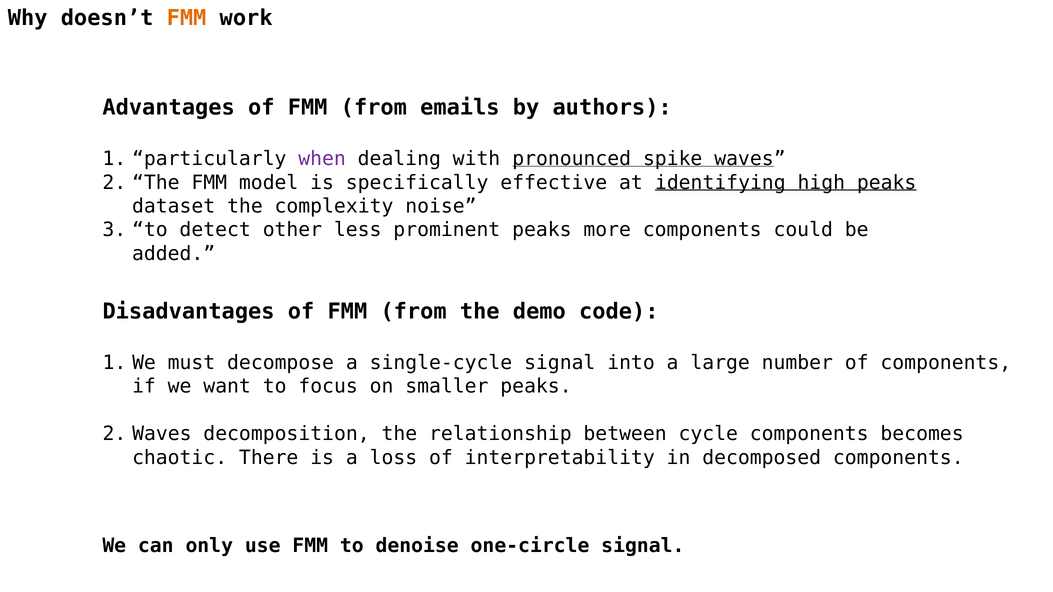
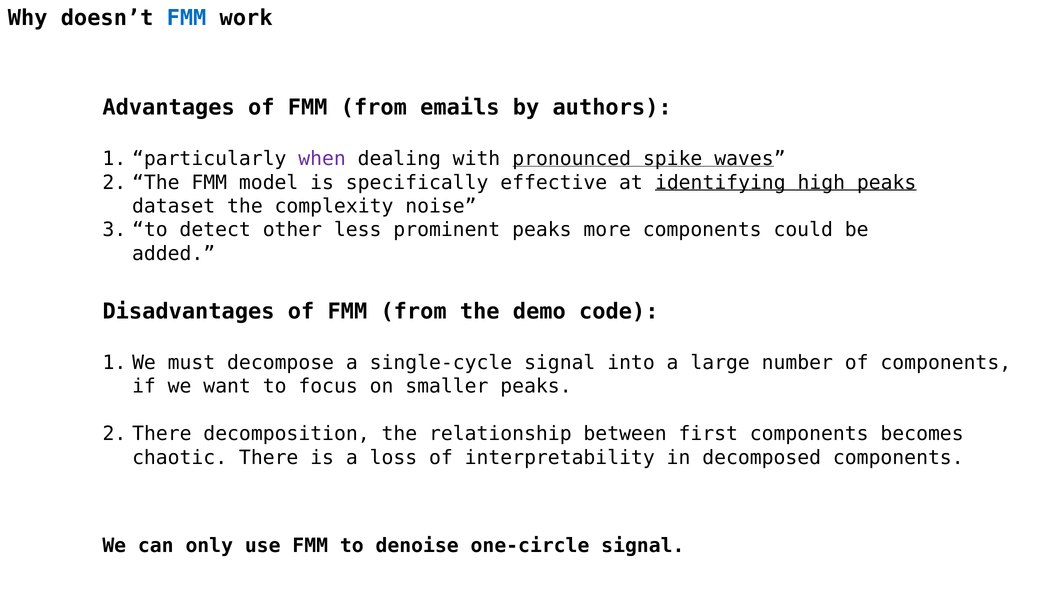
FMM at (187, 18) colour: orange -> blue
Waves at (162, 434): Waves -> There
cycle: cycle -> first
